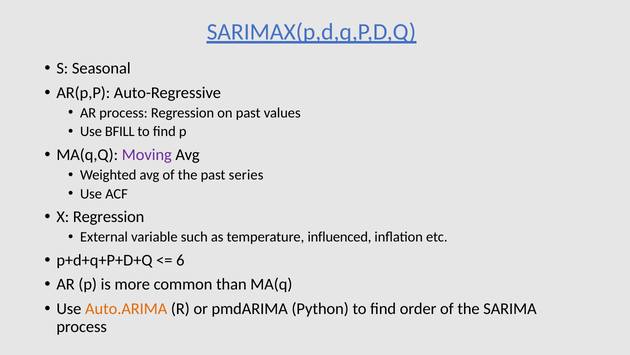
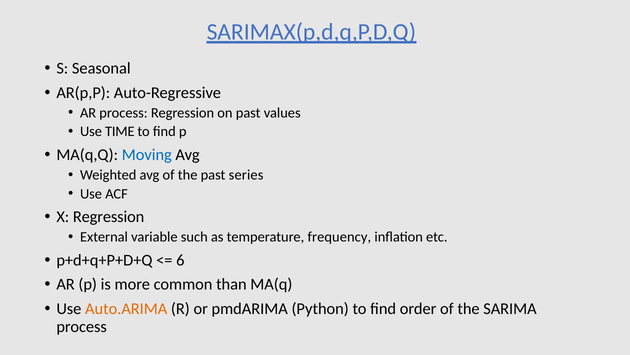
BFILL: BFILL -> TIME
Moving colour: purple -> blue
influenced: influenced -> frequency
